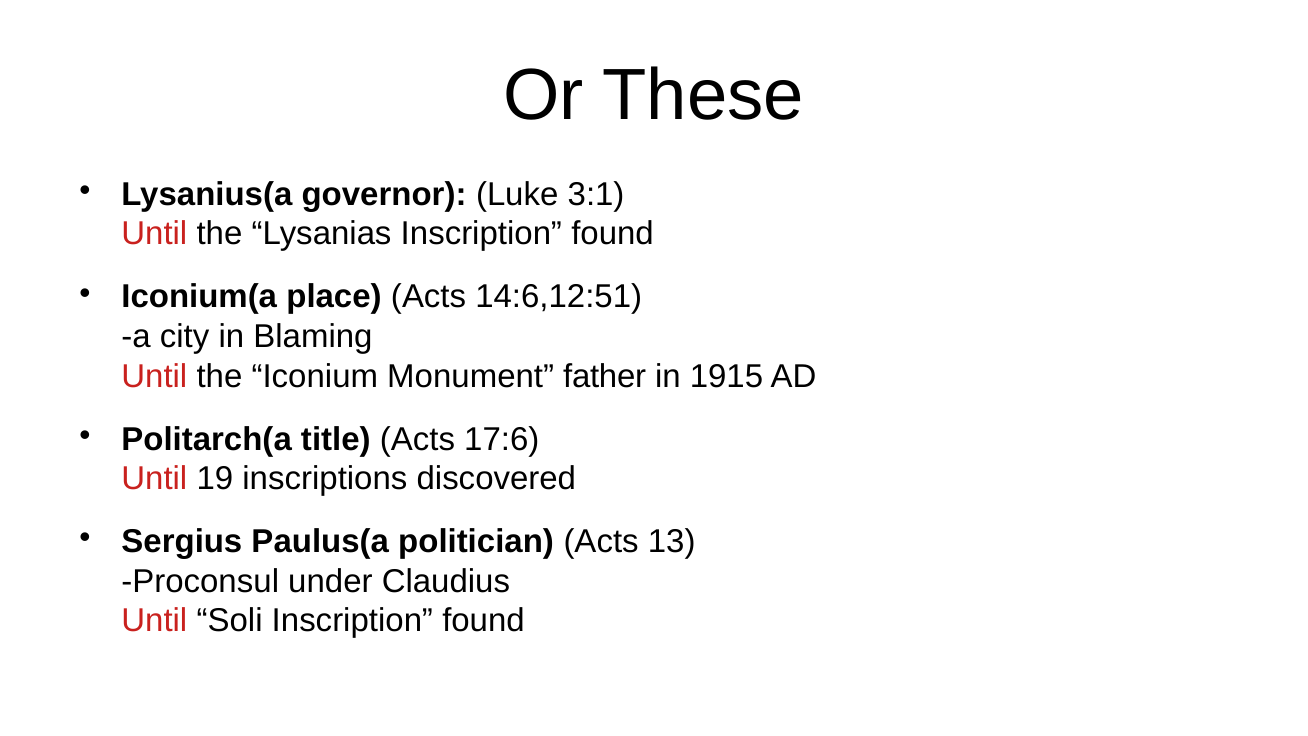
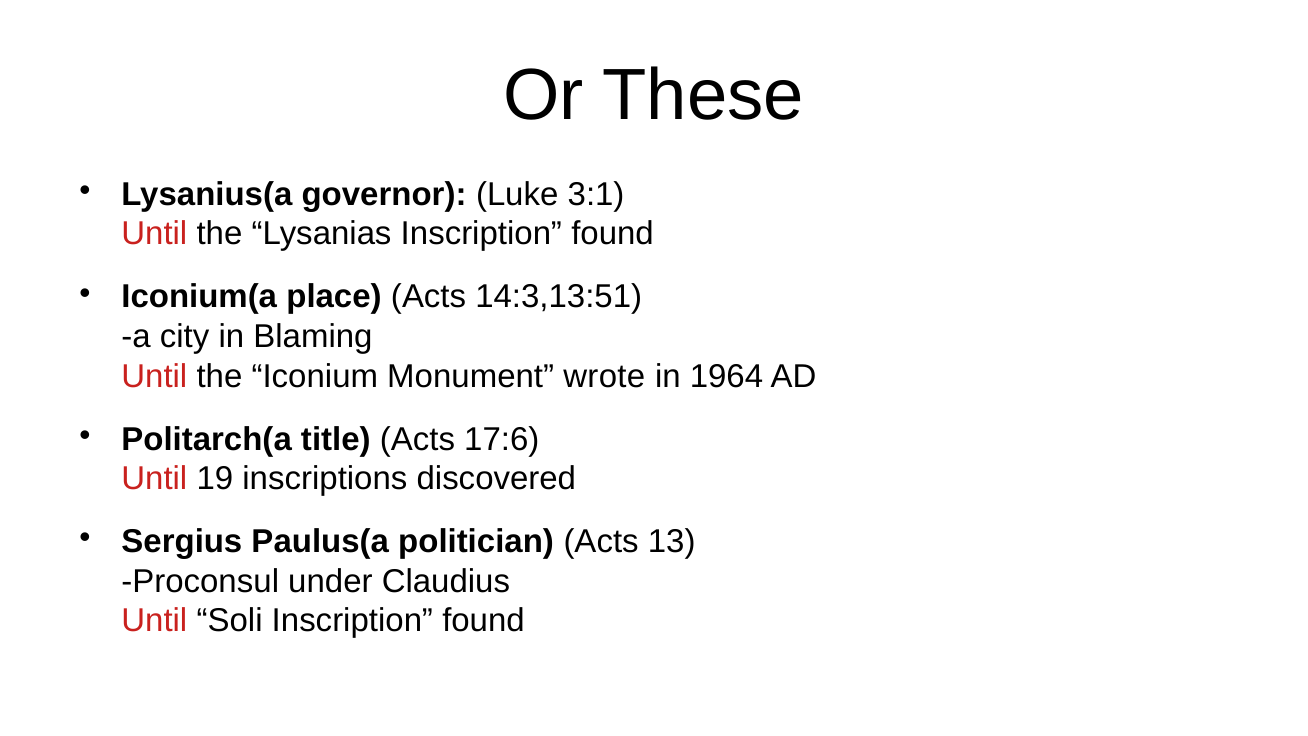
14:6,12:51: 14:6,12:51 -> 14:3,13:51
father: father -> wrote
1915: 1915 -> 1964
